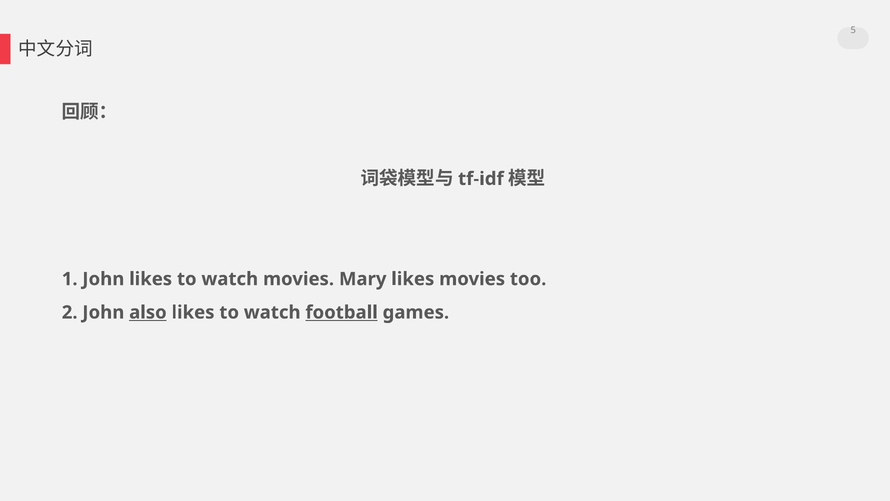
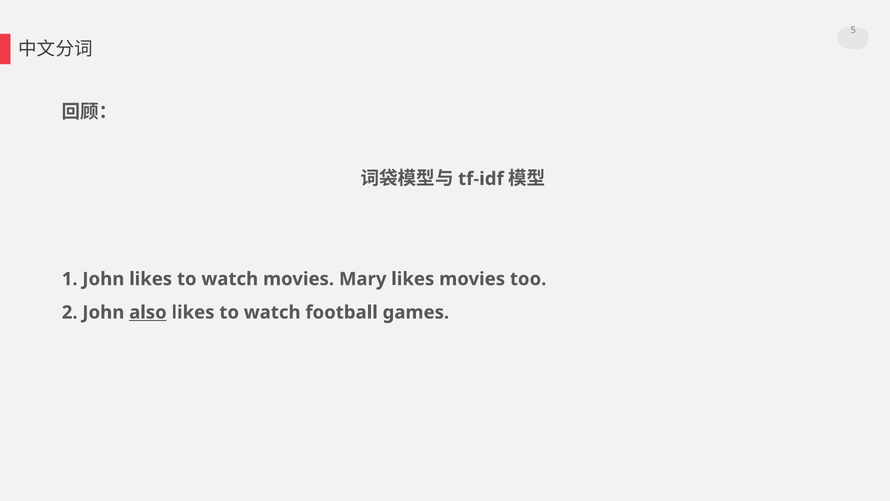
football underline: present -> none
